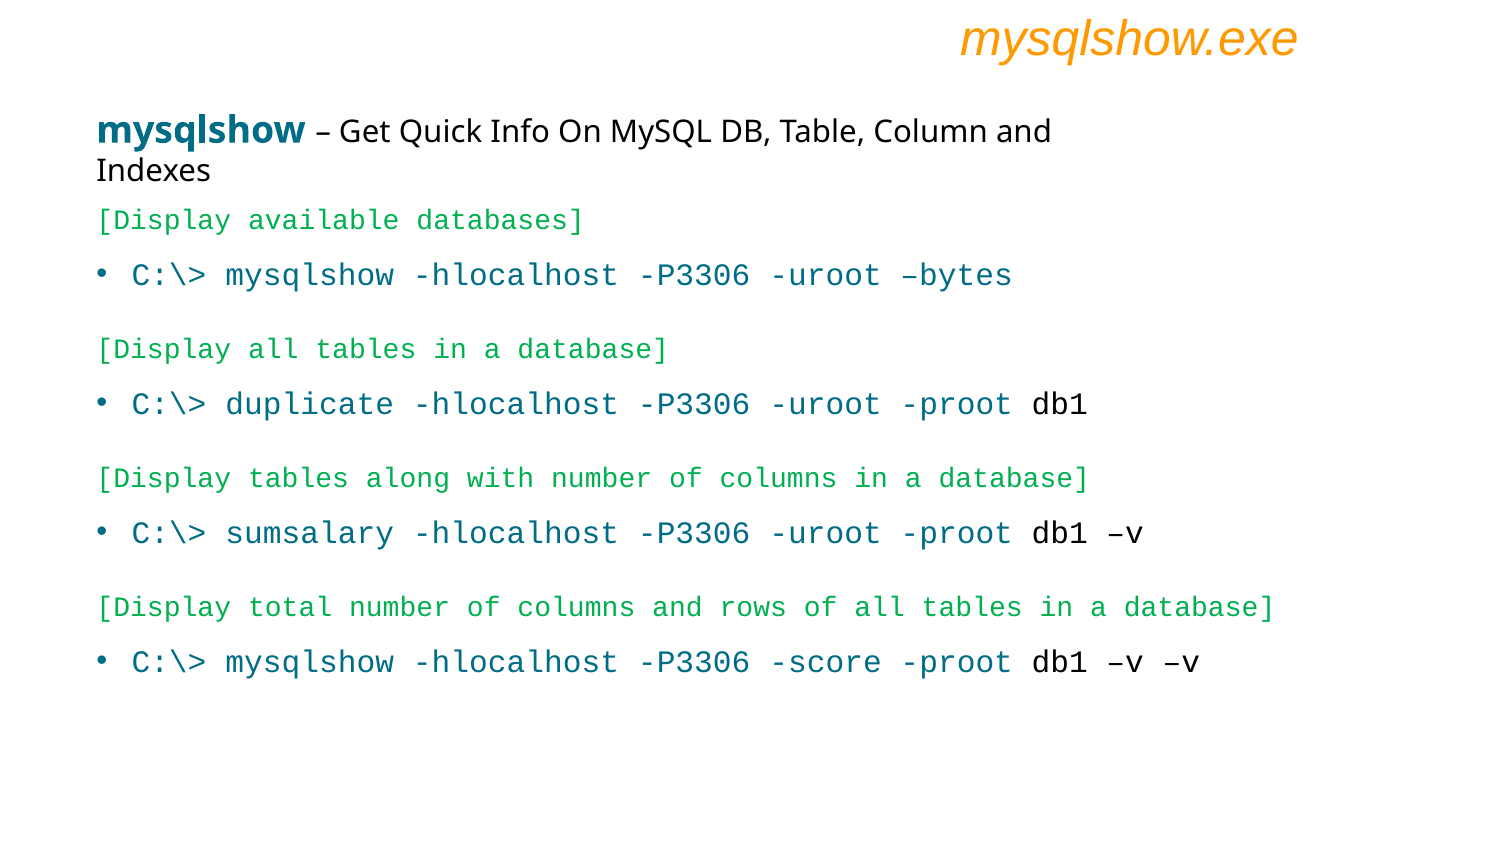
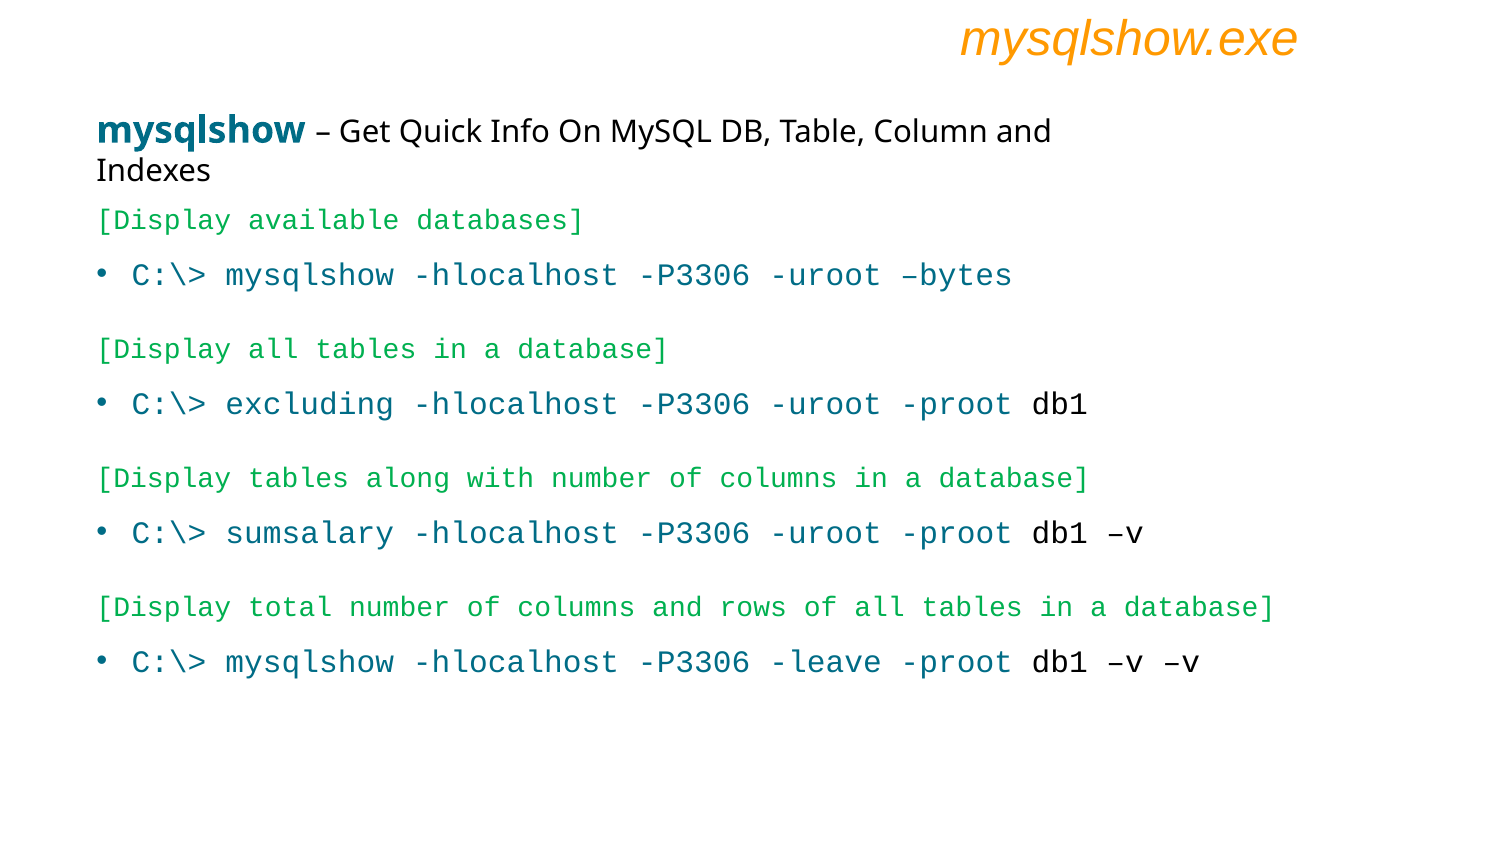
duplicate: duplicate -> excluding
score: score -> leave
